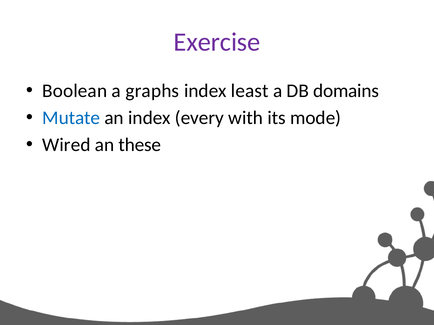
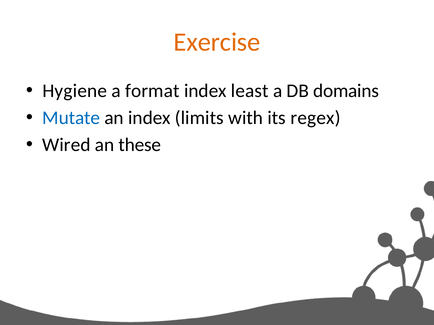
Exercise colour: purple -> orange
Boolean: Boolean -> Hygiene
graphs: graphs -> format
every: every -> limits
mode: mode -> regex
